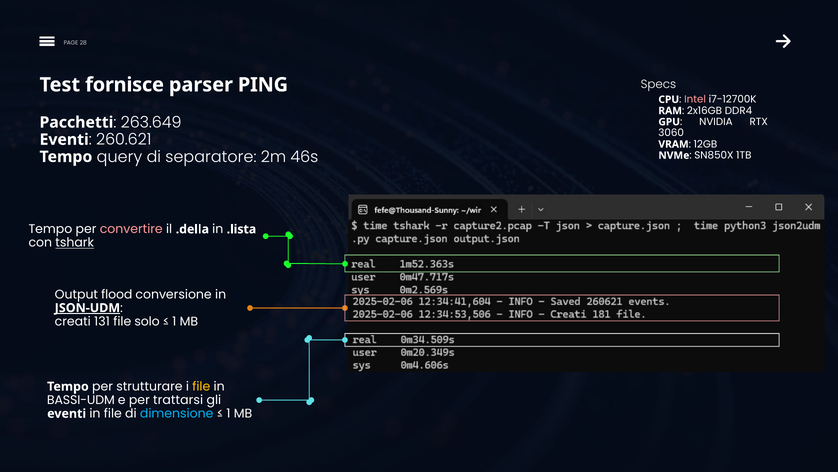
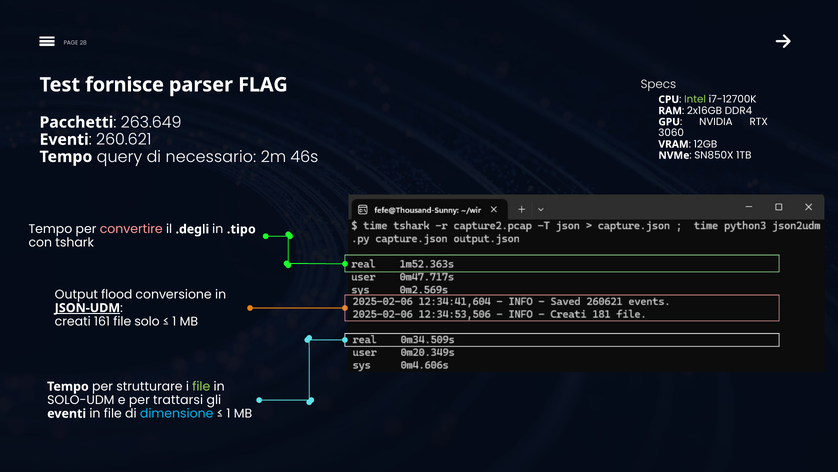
PING: PING -> FLAG
Intel colour: pink -> light green
separatore: separatore -> necessario
.della: .della -> .degli
.lista: .lista -> .tipo
tshark underline: present -> none
131: 131 -> 161
file at (201, 386) colour: yellow -> light green
BASSI-UDM: BASSI-UDM -> SOLO-UDM
